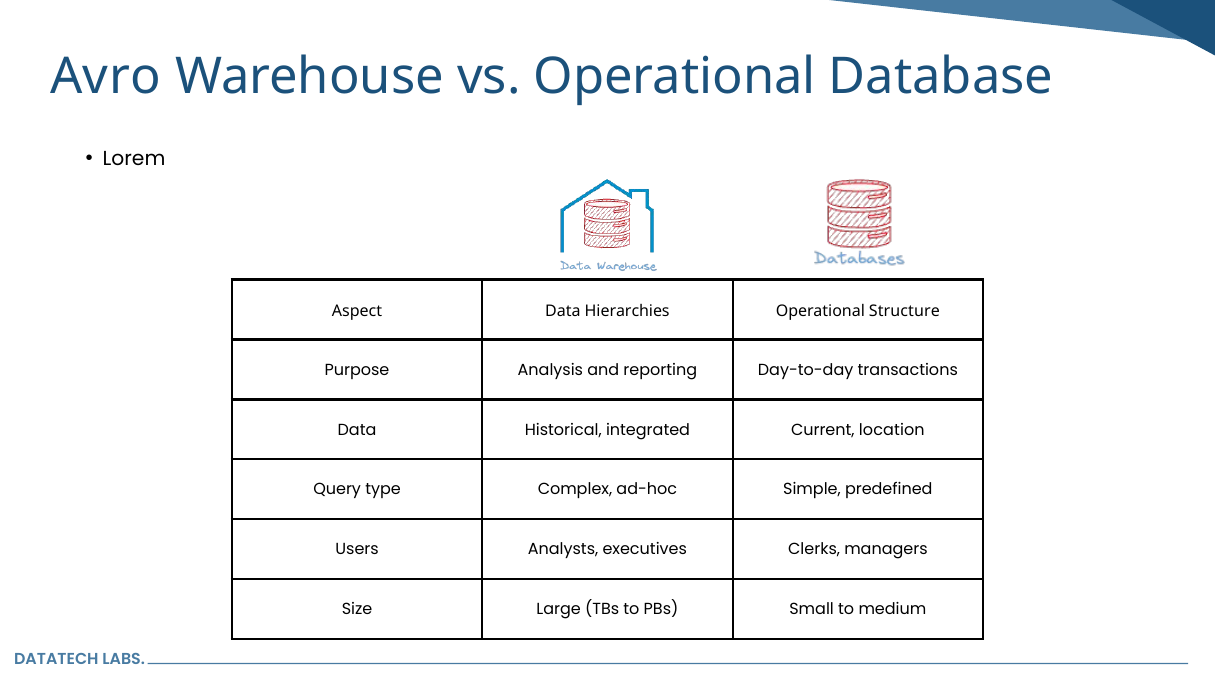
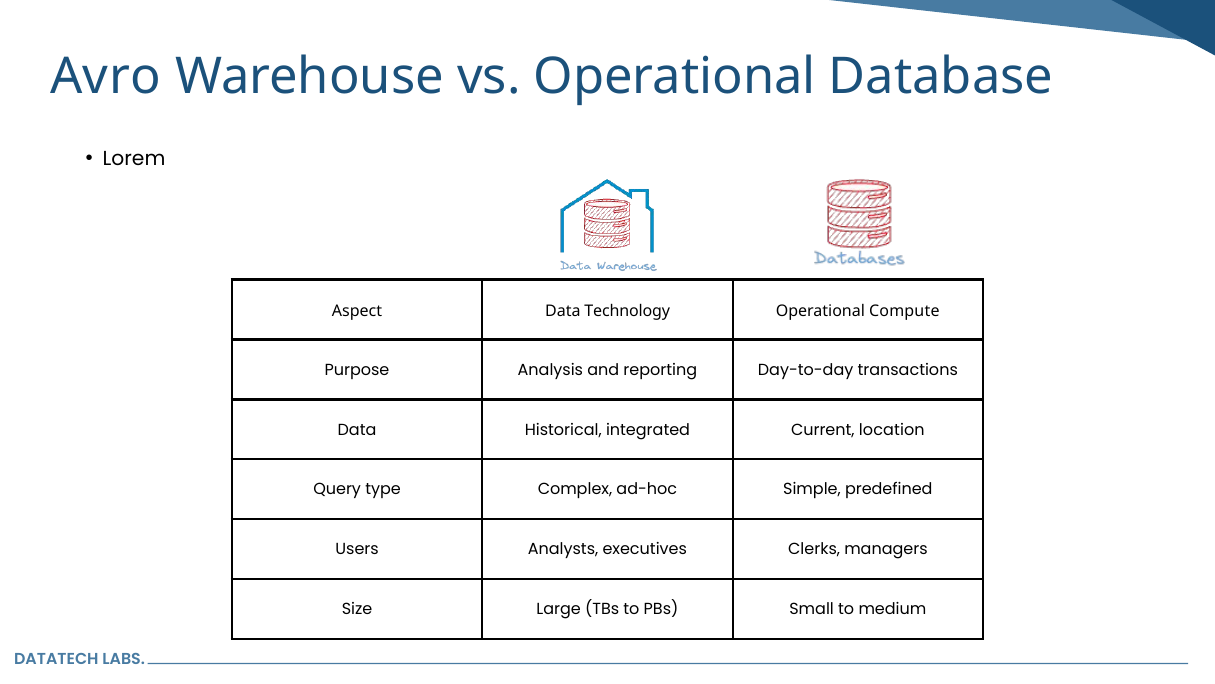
Hierarchies: Hierarchies -> Technology
Structure: Structure -> Compute
